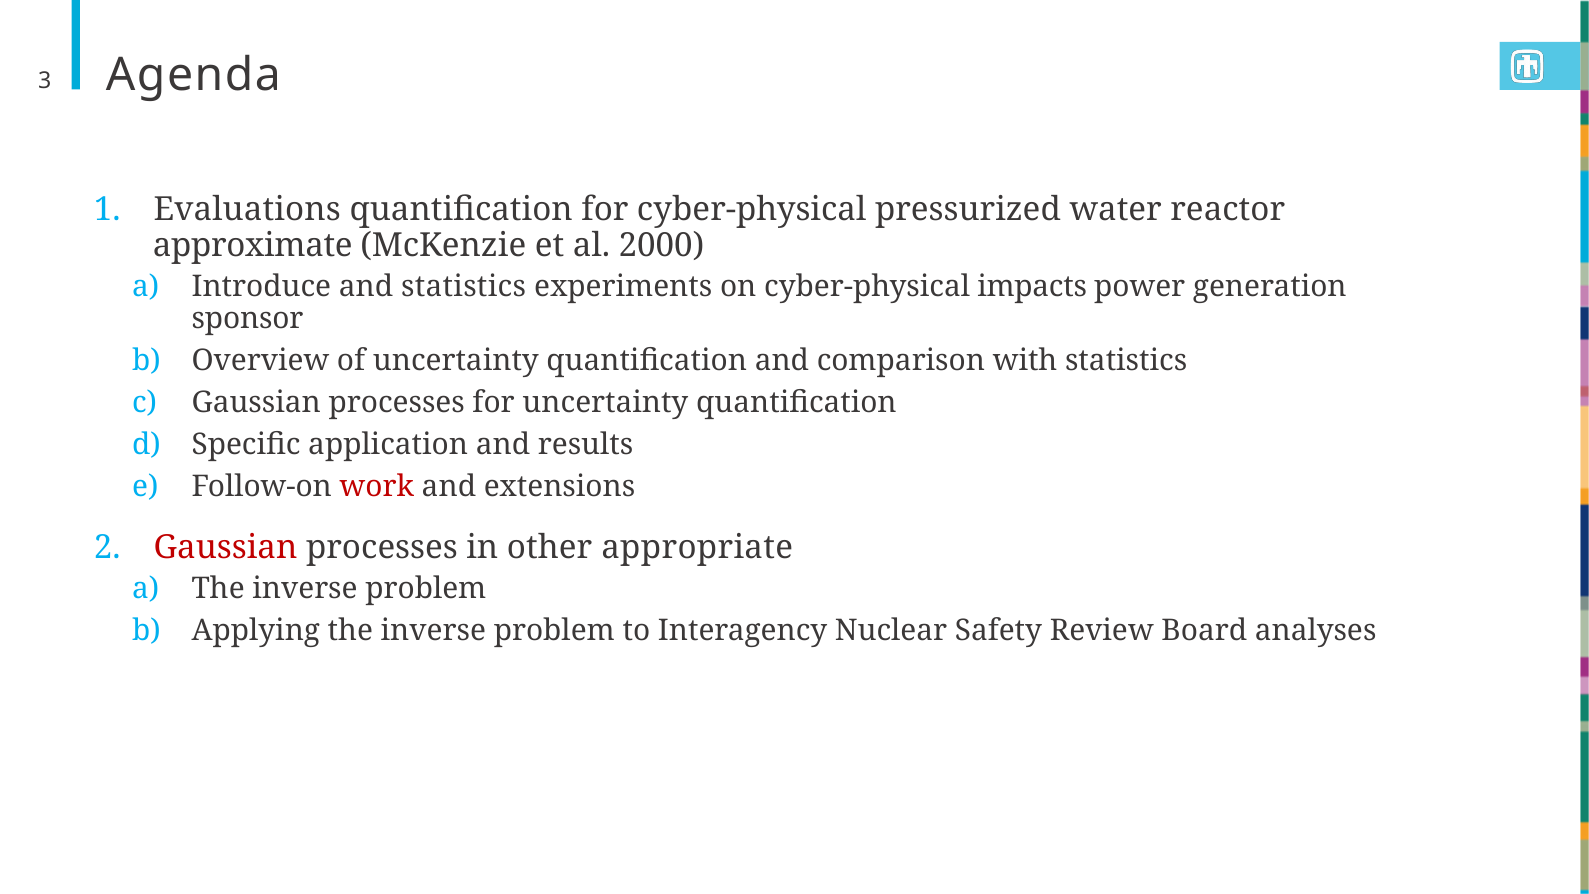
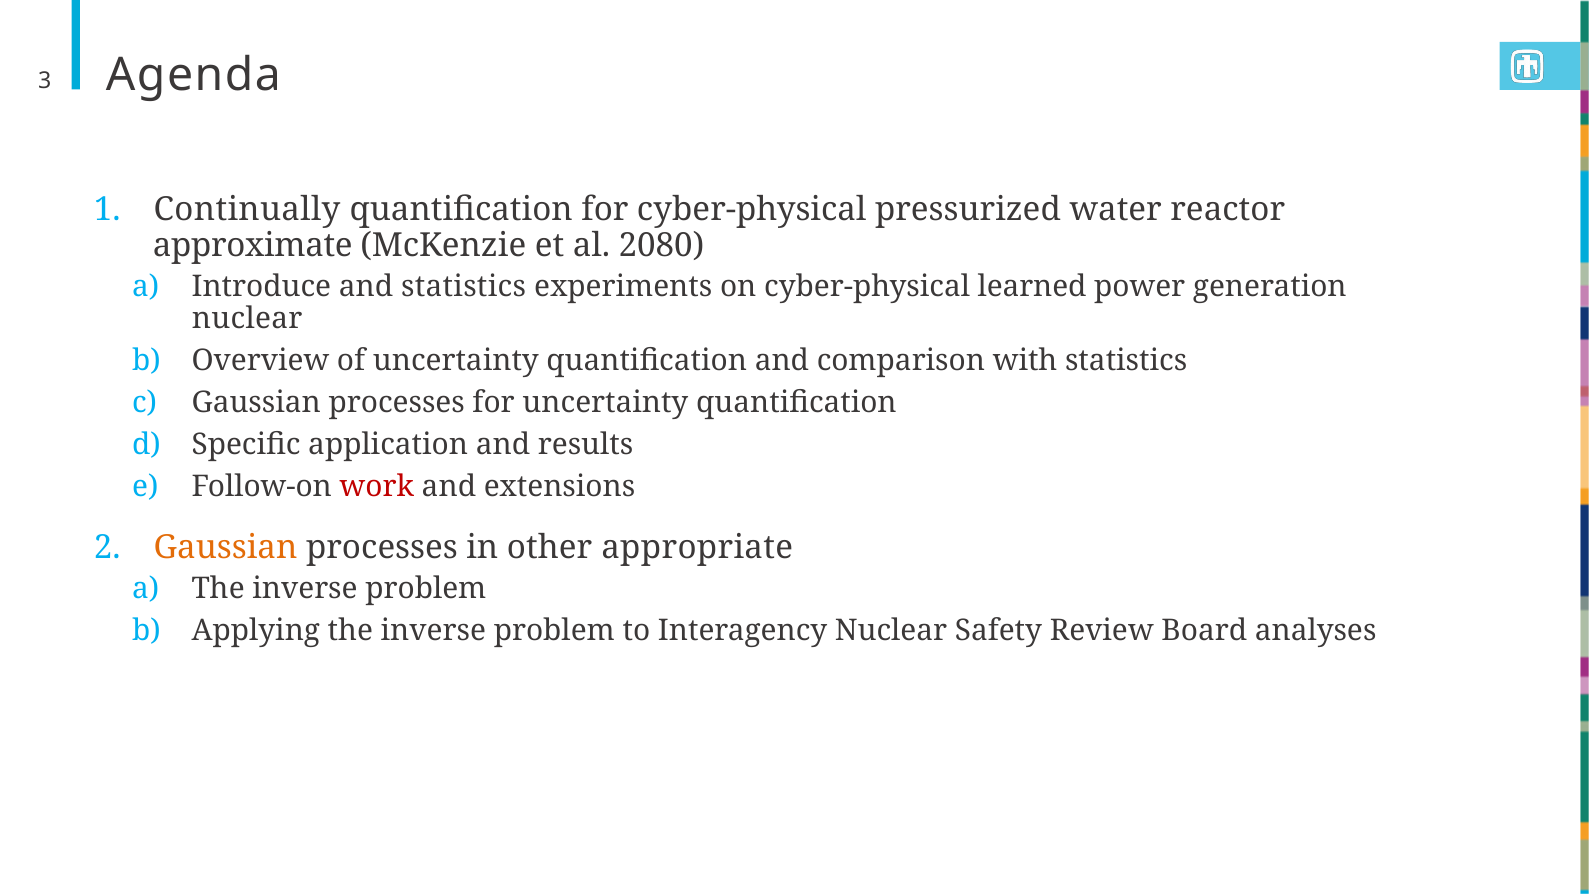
Evaluations: Evaluations -> Continually
2000: 2000 -> 2080
impacts: impacts -> learned
sponsor at (247, 319): sponsor -> nuclear
Gaussian at (225, 547) colour: red -> orange
